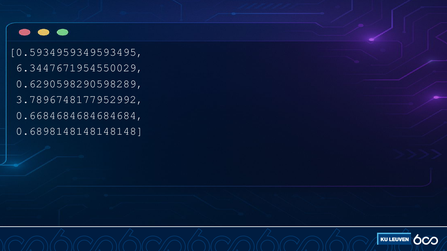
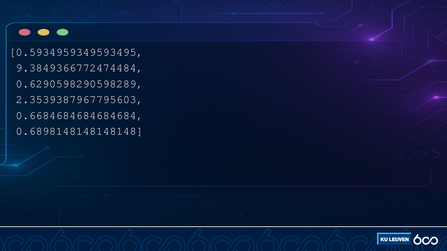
6.3447671954550029: 6.3447671954550029 -> 9.3849366772474484
3.7896748177952992: 3.7896748177952992 -> 2.3539387967795603
